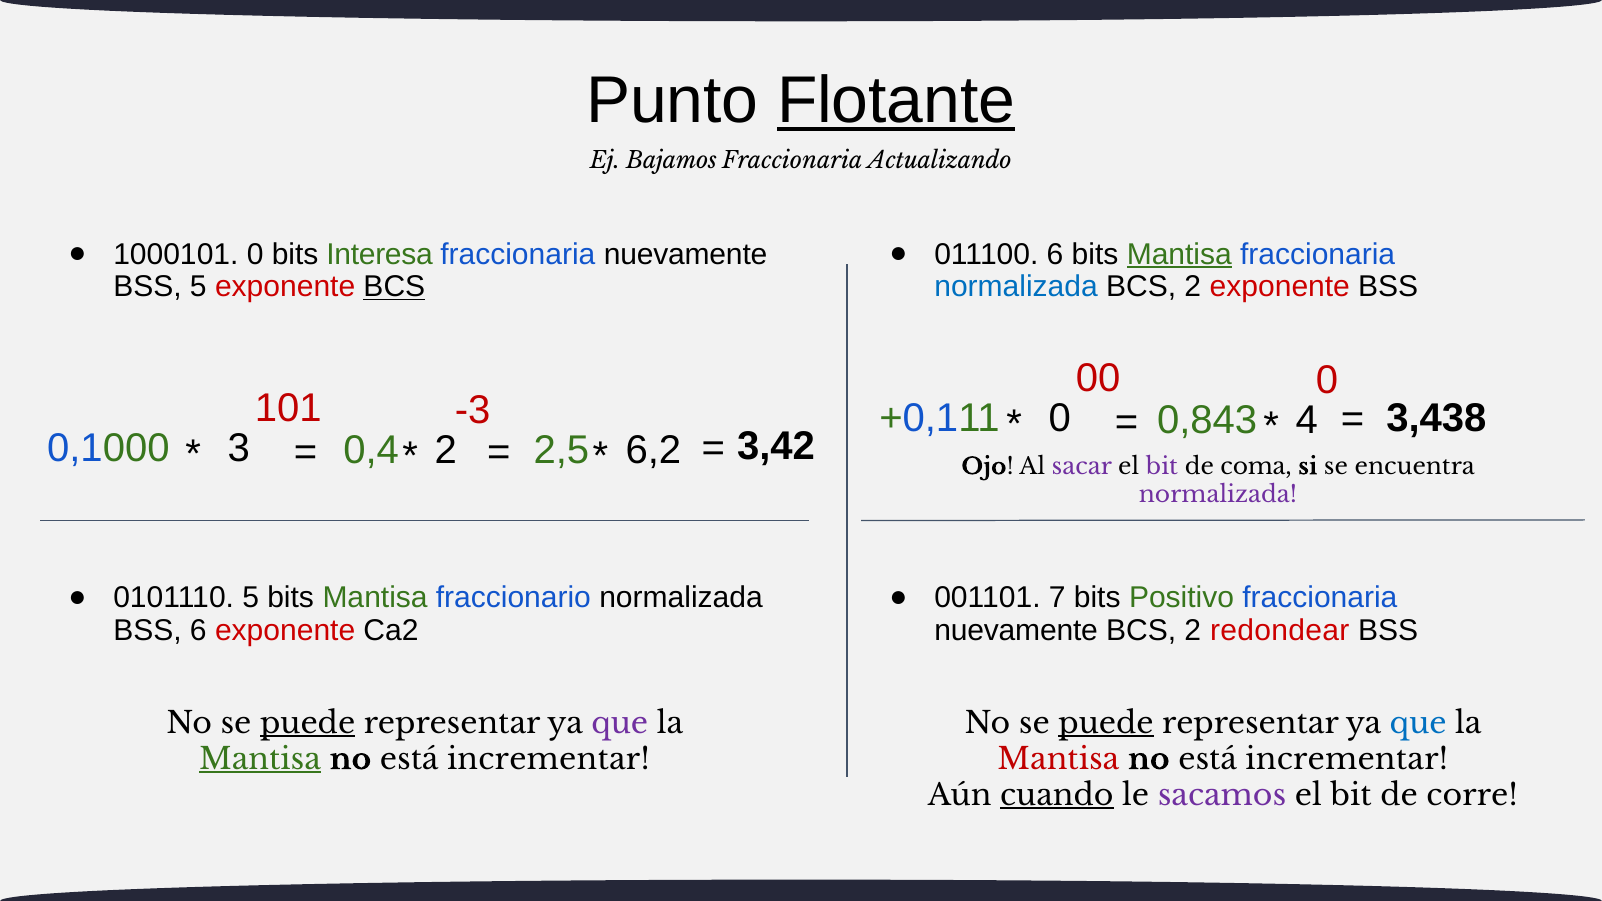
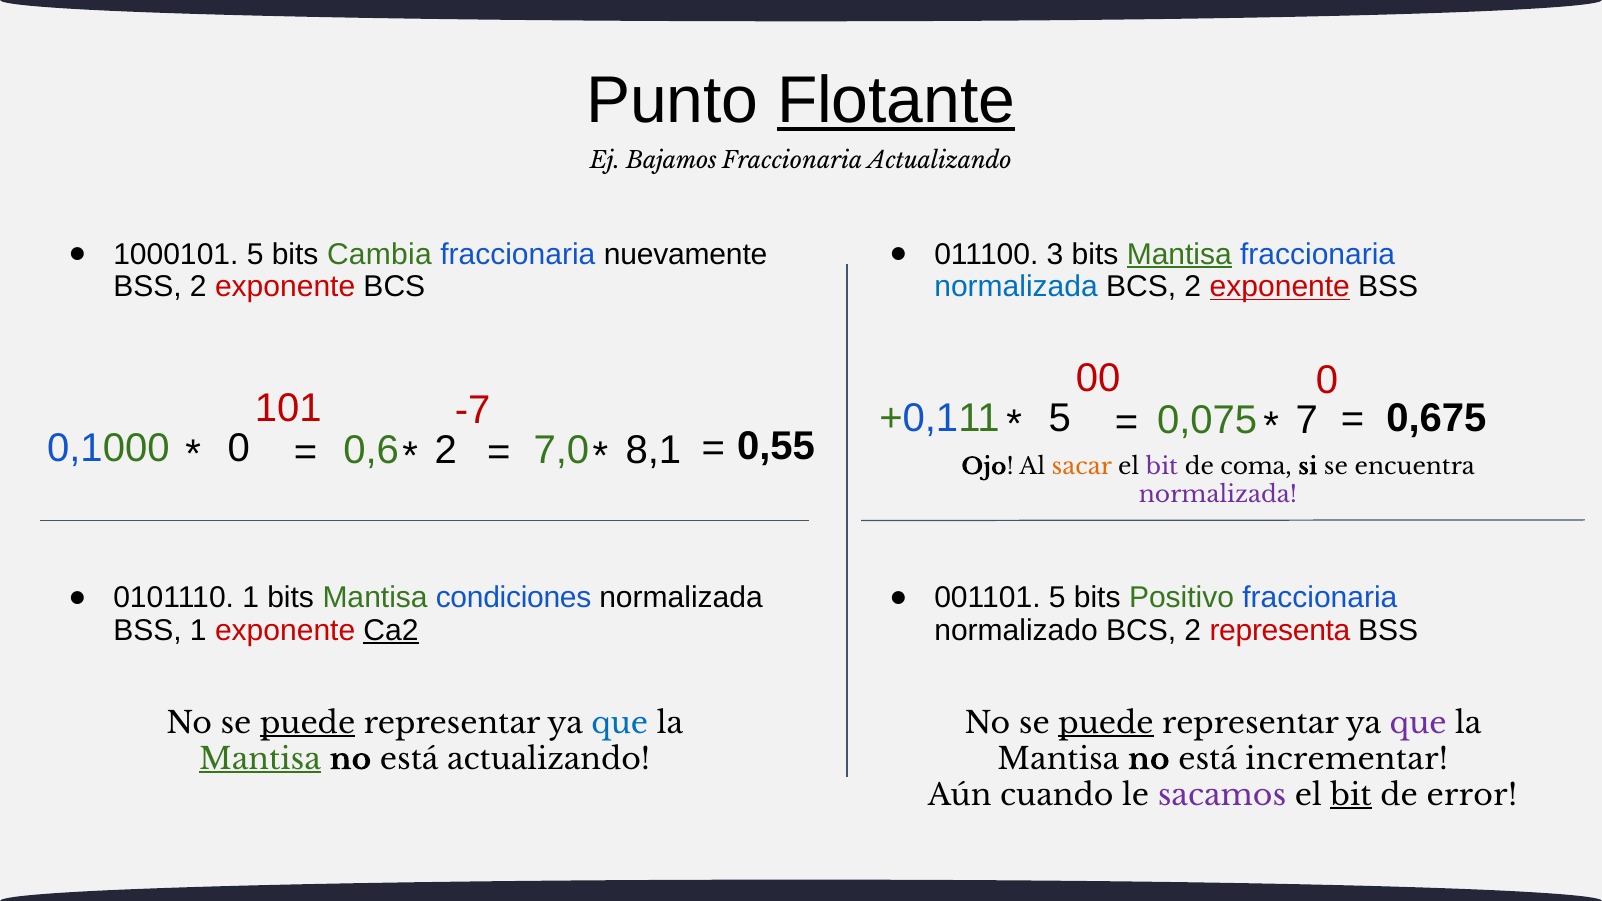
1000101 0: 0 -> 5
Interesa: Interesa -> Cambia
011100 6: 6 -> 3
BSS 5: 5 -> 2
BCS at (394, 287) underline: present -> none
exponente at (1280, 287) underline: none -> present
-3: -3 -> -7
0 at (1060, 419): 0 -> 5
0,843: 0,843 -> 0,075
4: 4 -> 7
3,438: 3,438 -> 0,675
3 at (239, 449): 3 -> 0
0,4: 0,4 -> 0,6
2,5: 2,5 -> 7,0
6,2: 6,2 -> 8,1
3,42: 3,42 -> 0,55
sacar colour: purple -> orange
0101110 5: 5 -> 1
fraccionario: fraccionario -> condiciones
001101 7: 7 -> 5
BSS 6: 6 -> 1
Ca2 underline: none -> present
nuevamente at (1016, 631): nuevamente -> normalizado
redondear: redondear -> representa
que at (620, 723) colour: purple -> blue
que at (1418, 723) colour: blue -> purple
incrementar at (548, 759): incrementar -> actualizando
Mantisa at (1058, 759) colour: red -> black
cuando underline: present -> none
bit at (1351, 795) underline: none -> present
corre: corre -> error
